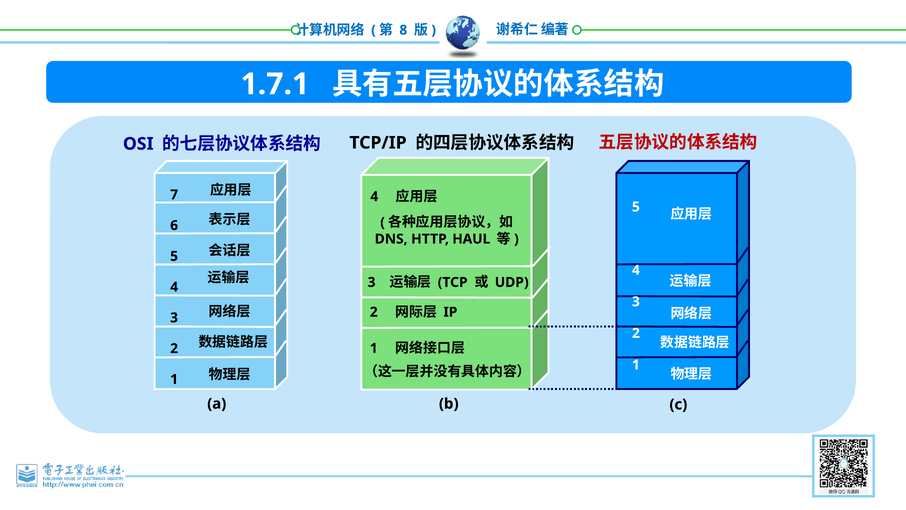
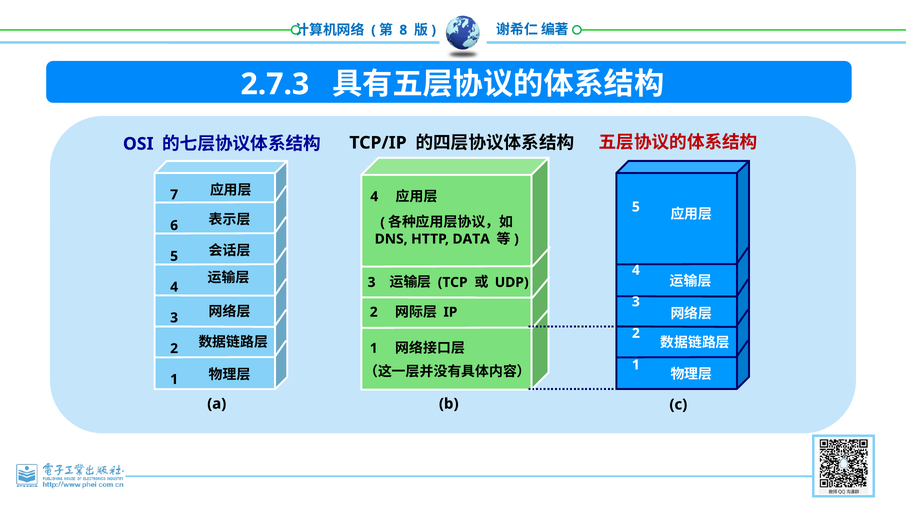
1.7.1: 1.7.1 -> 2.7.3
HAUL: HAUL -> DATA
